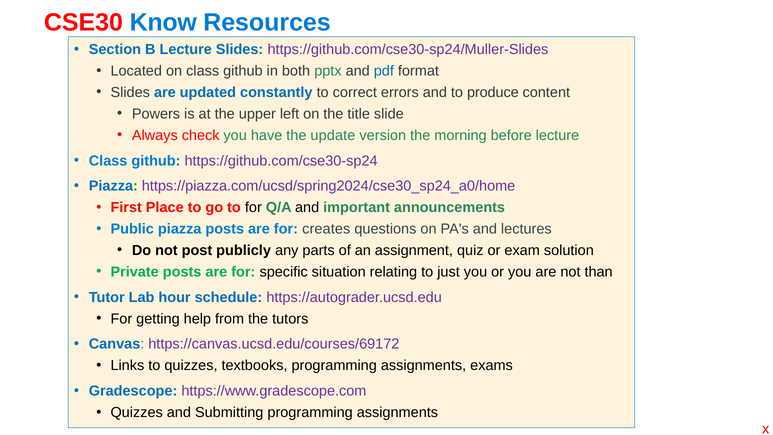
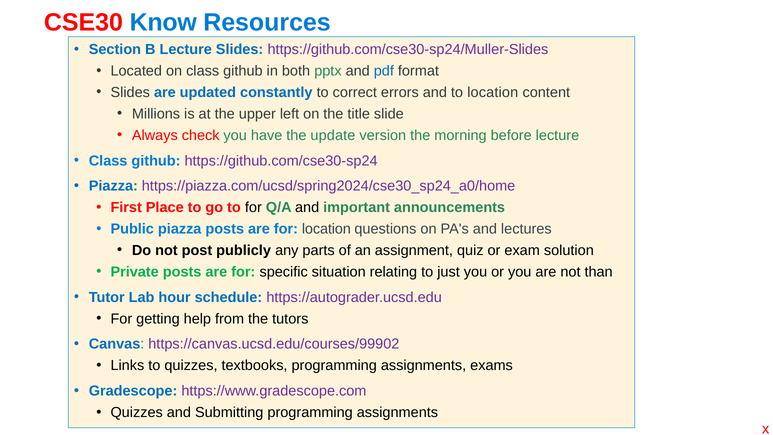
to produce: produce -> location
Powers: Powers -> Millions
for creates: creates -> location
https://canvas.ucsd.edu/courses/69172: https://canvas.ucsd.edu/courses/69172 -> https://canvas.ucsd.edu/courses/99902
